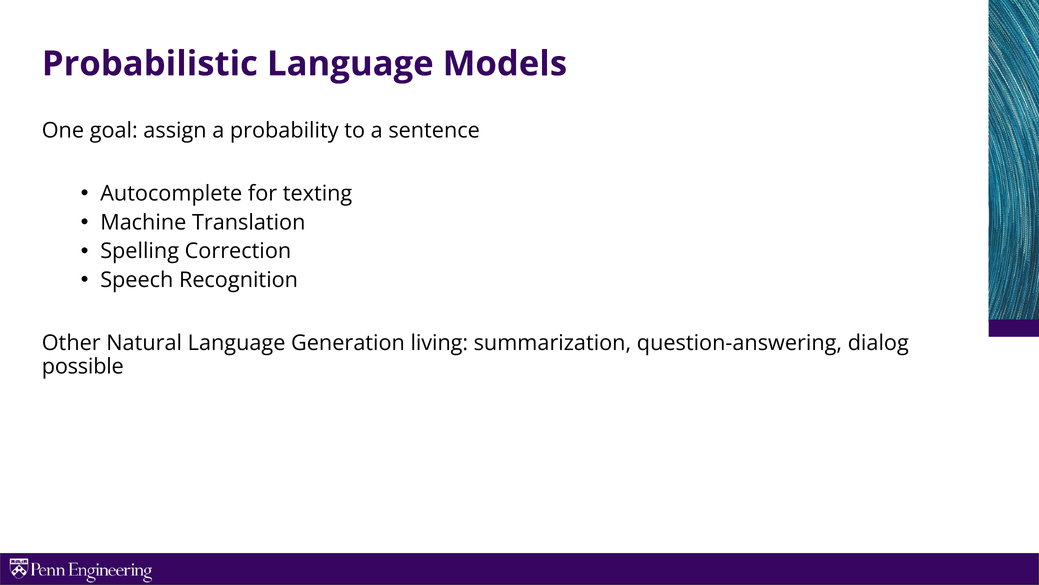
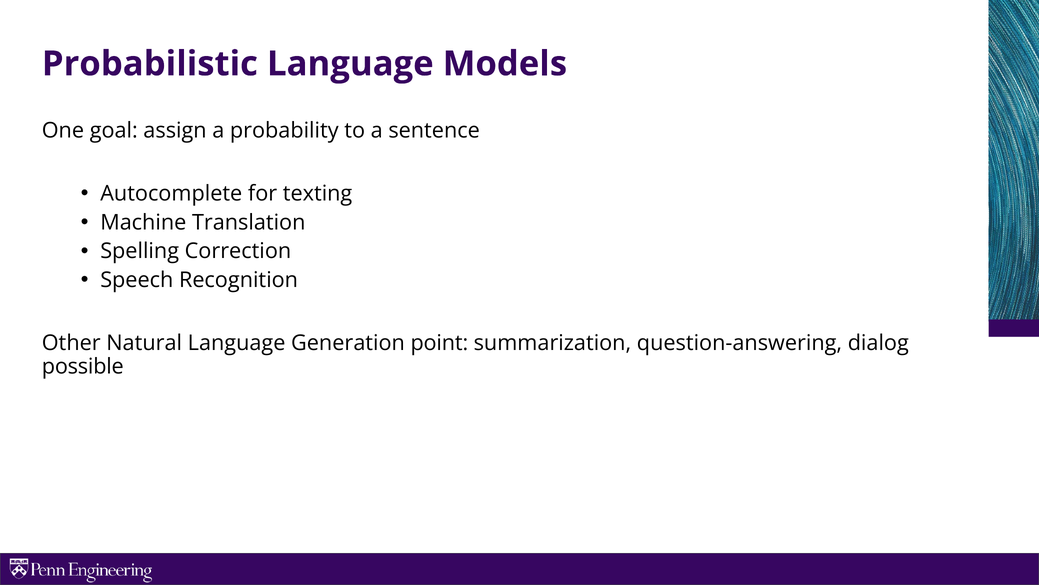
living: living -> point
